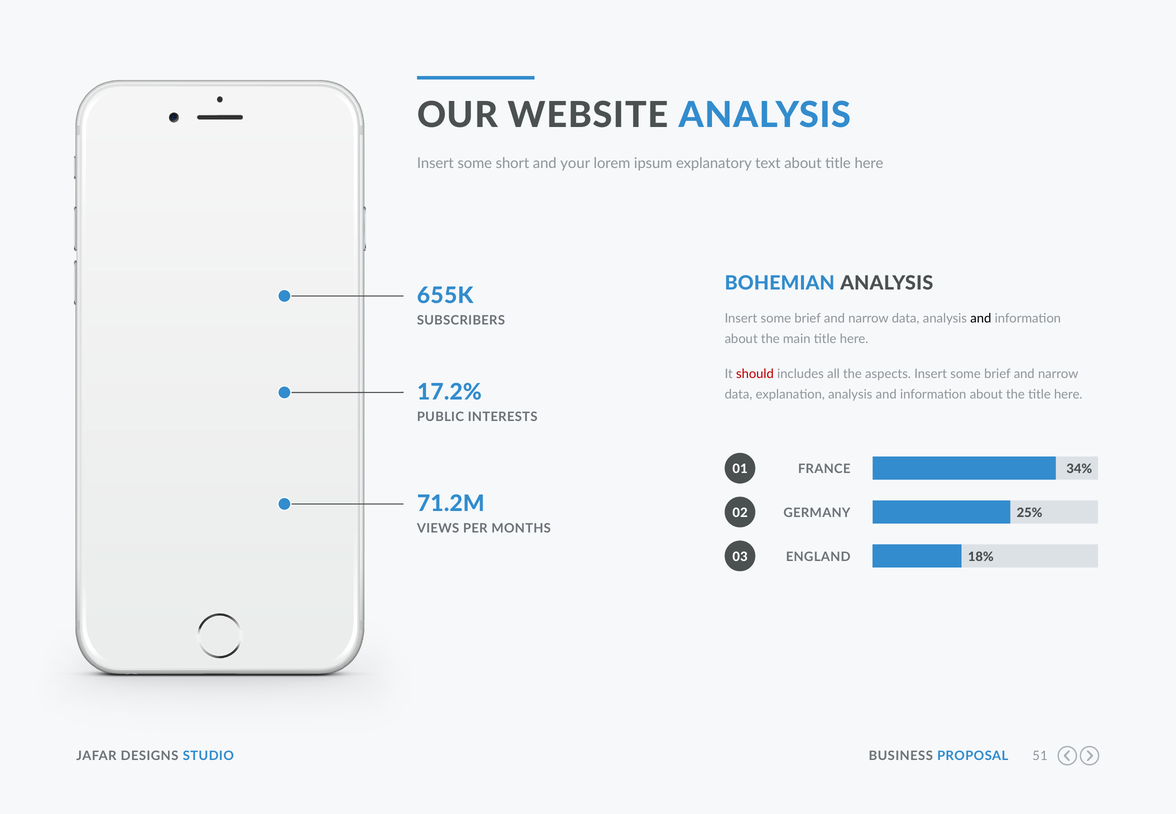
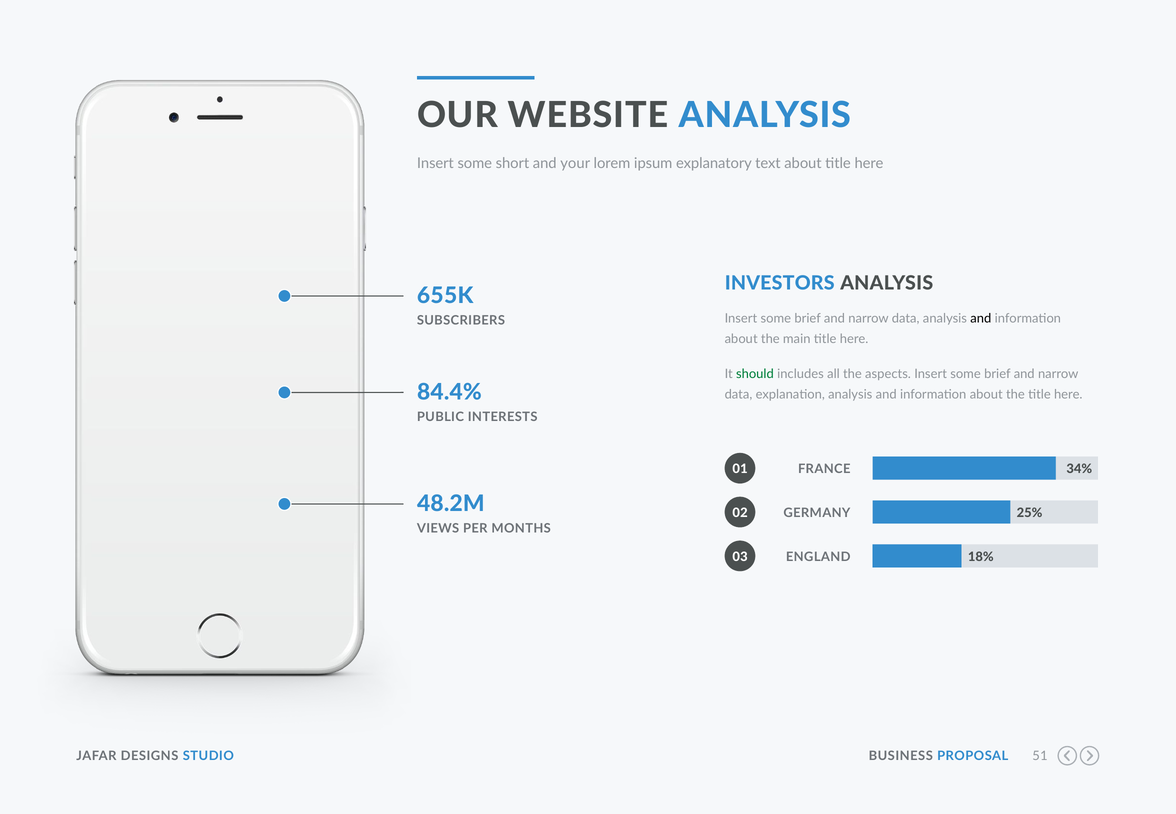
BOHEMIAN: BOHEMIAN -> INVESTORS
should colour: red -> green
17.2%: 17.2% -> 84.4%
71.2M: 71.2M -> 48.2M
